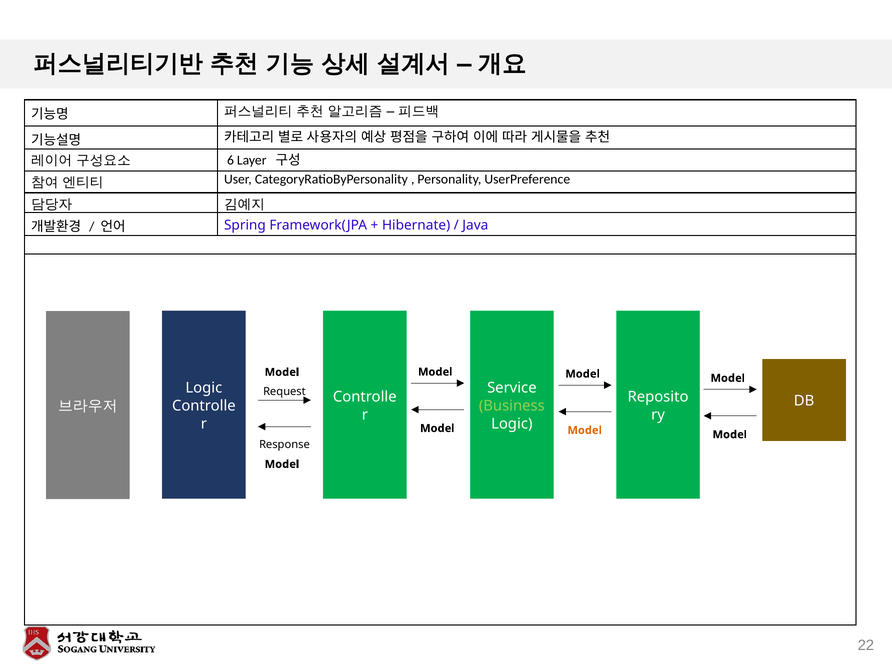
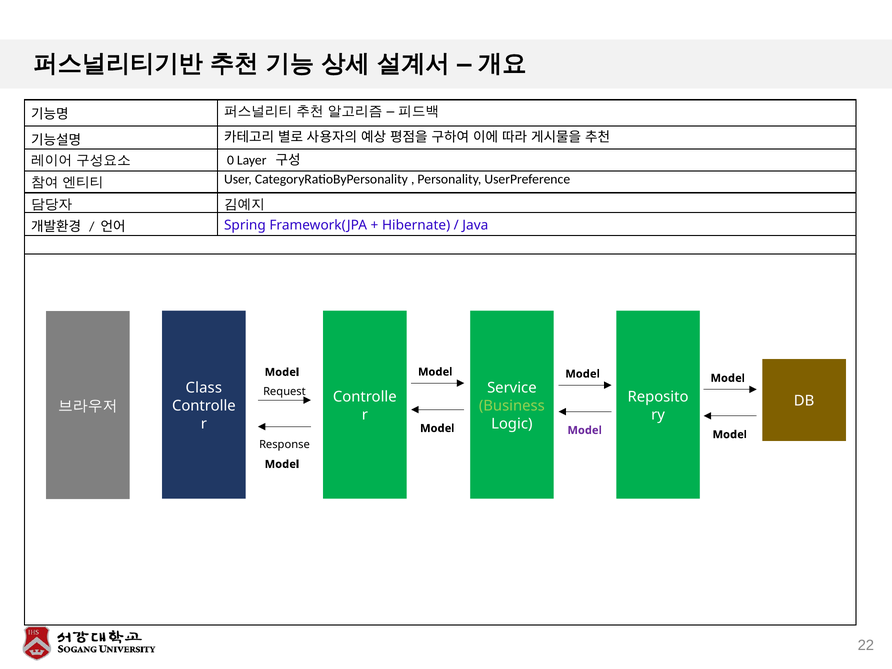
6: 6 -> 0
Logic at (204, 388): Logic -> Class
Model at (585, 430) colour: orange -> purple
